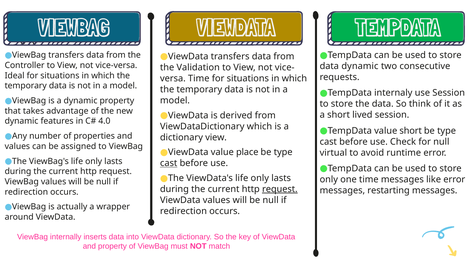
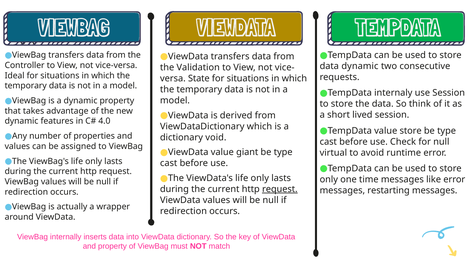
Time at (199, 78): Time -> State
value short: short -> store
dictionary view: view -> void
place: place -> giant
cast at (169, 163) underline: present -> none
